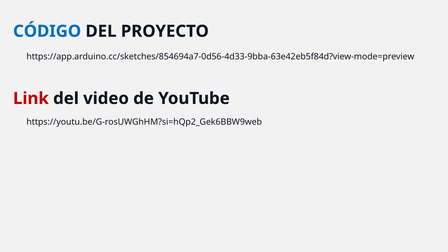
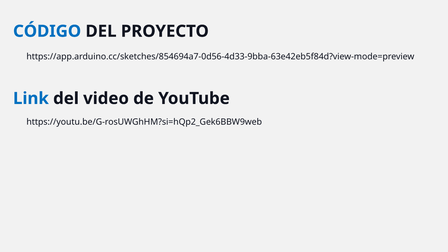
Link colour: red -> blue
